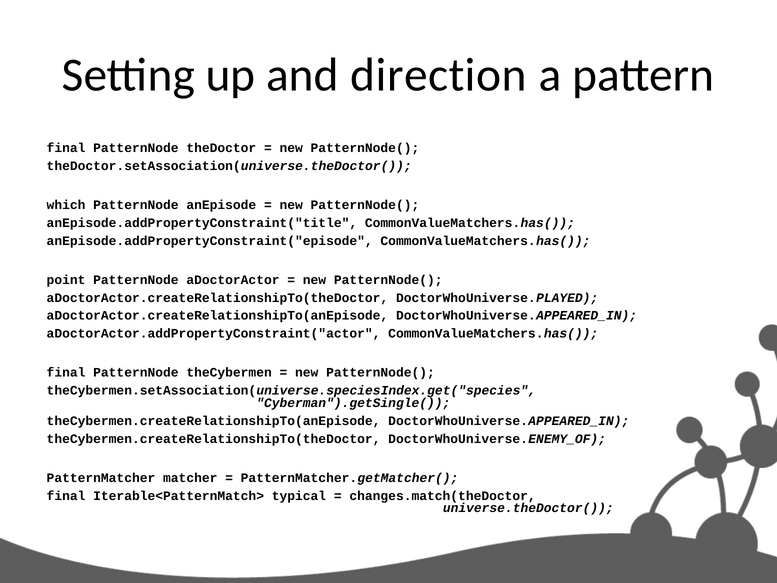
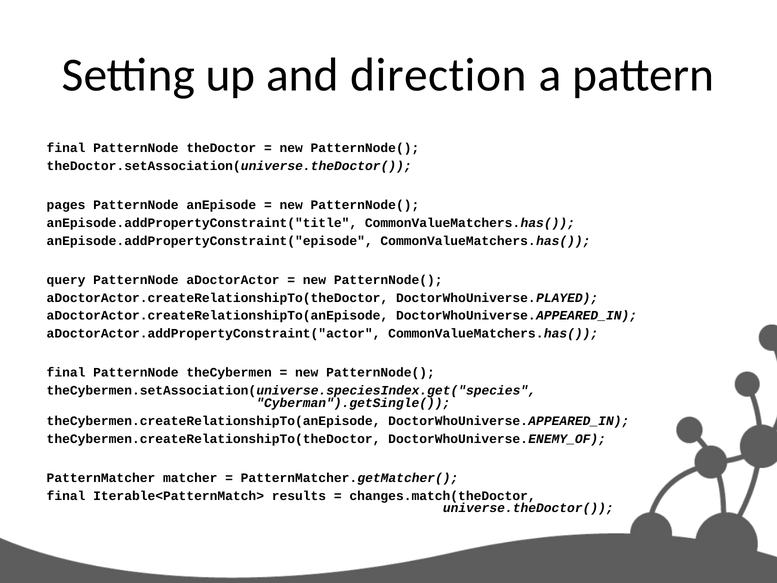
which: which -> pages
point: point -> query
typical: typical -> results
